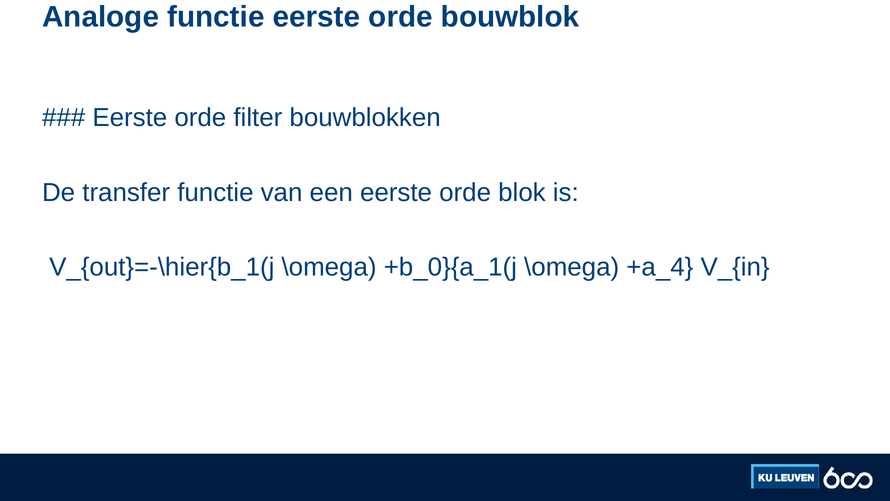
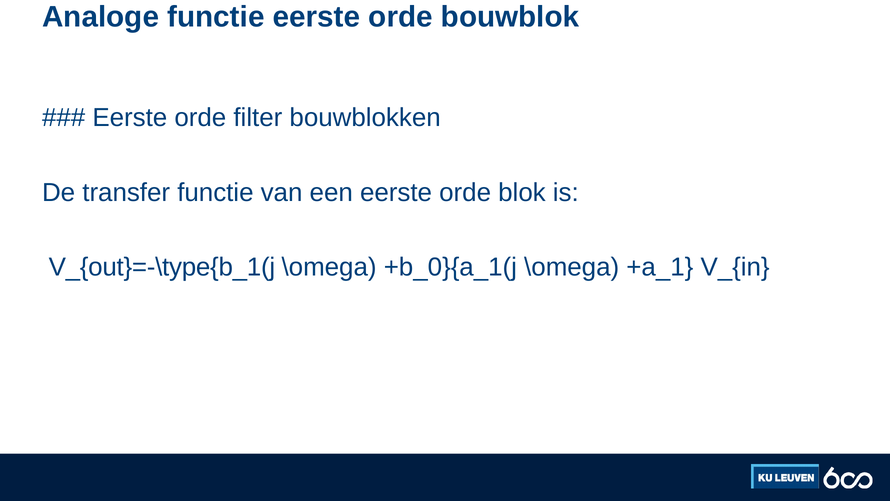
V_{out}=-\hier{b_1(j: V_{out}=-\hier{b_1(j -> V_{out}=-\type{b_1(j
+a_4: +a_4 -> +a_1
